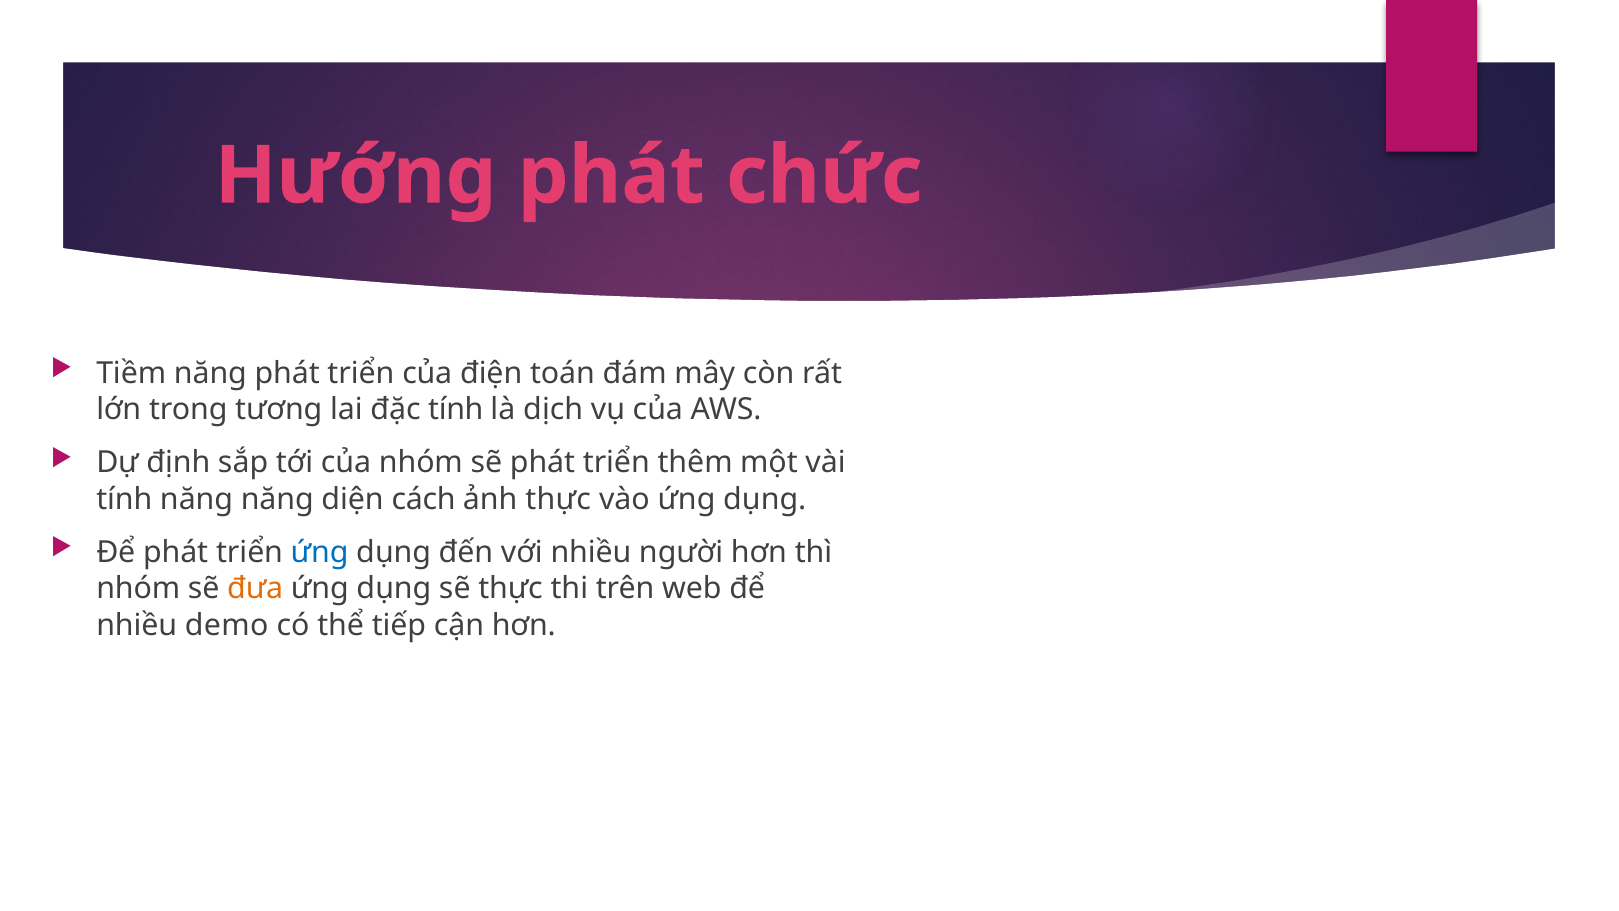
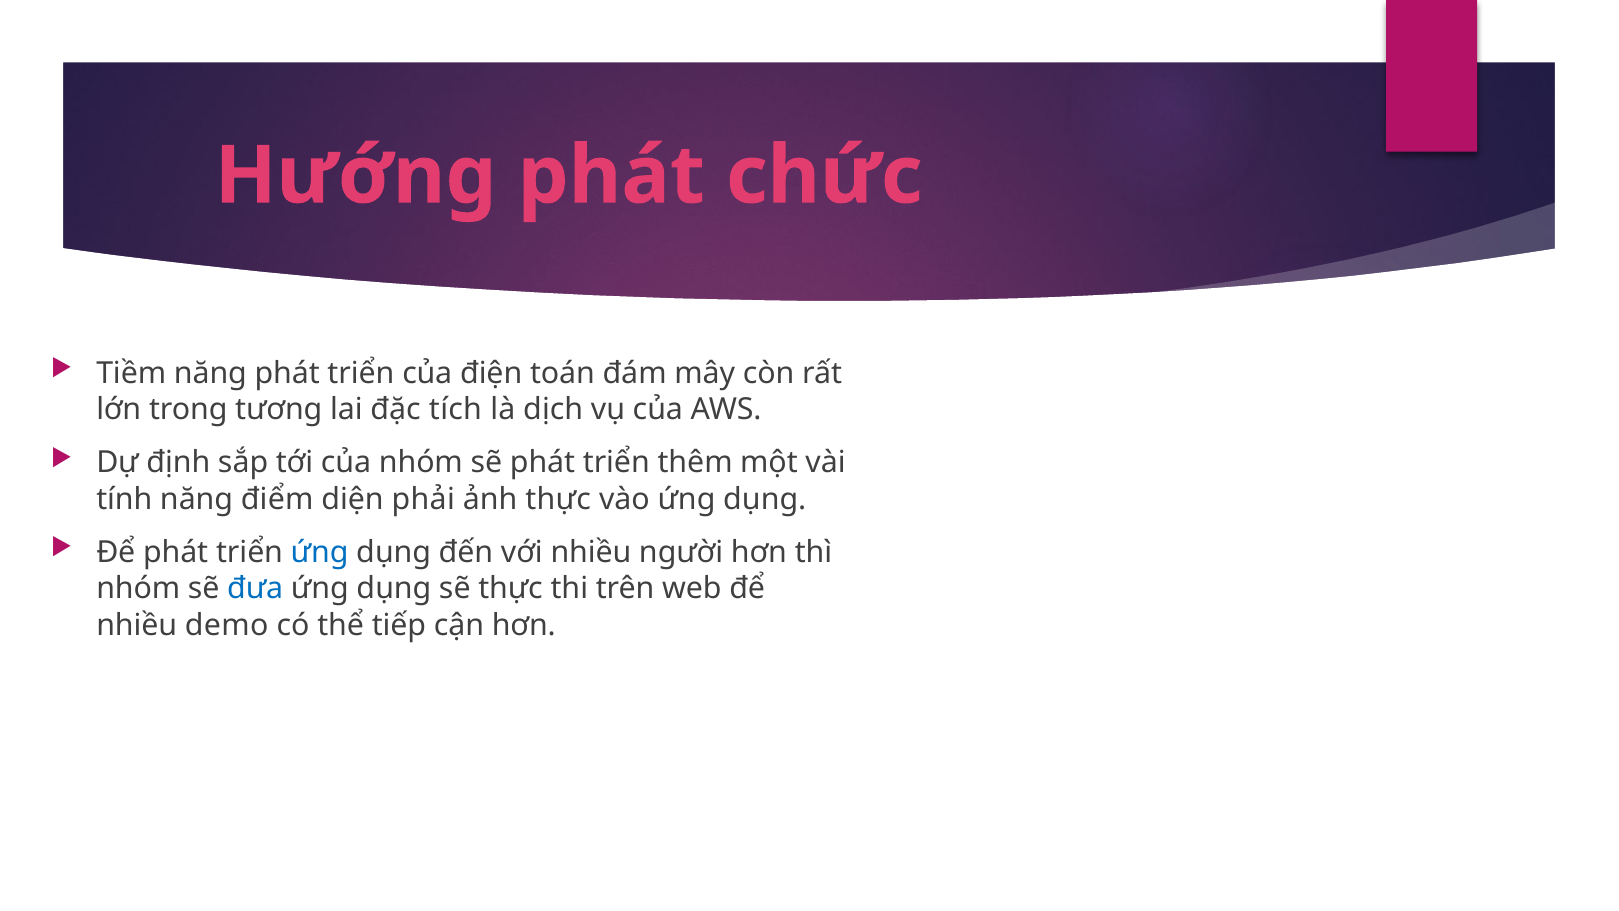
đặc tính: tính -> tích
năng năng: năng -> điểm
cách: cách -> phải
đưa colour: orange -> blue
